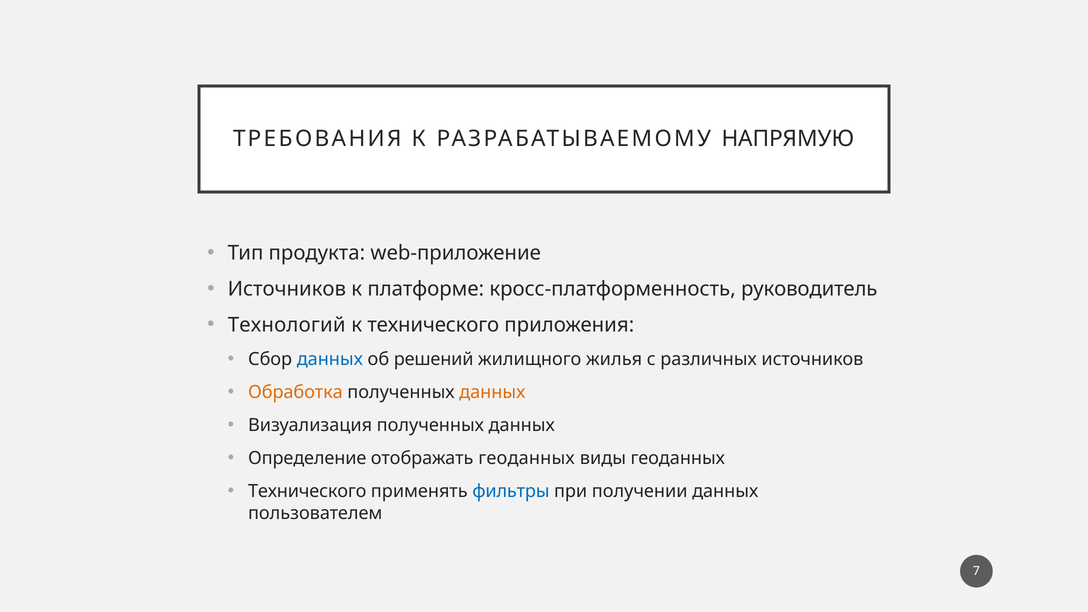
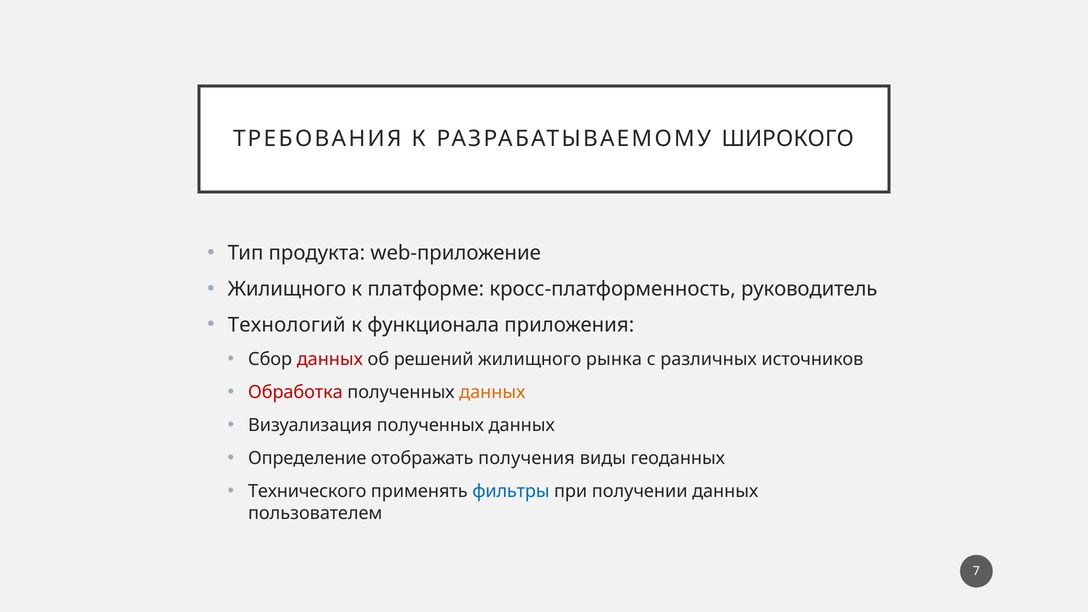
НАПРЯМУЮ: НАПРЯМУЮ -> ШИРОКОГО
Источников at (287, 289): Источников -> Жилищного
к технического: технического -> функционала
данных at (330, 359) colour: blue -> red
жилья: жилья -> рынка
Обработка colour: orange -> red
отображать геоданных: геоданных -> получения
